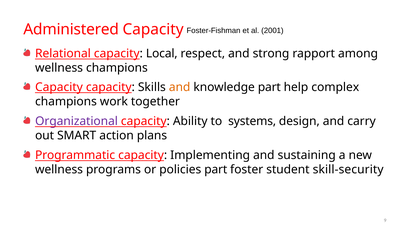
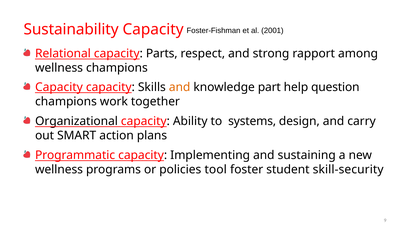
Administered: Administered -> Sustainability
Local: Local -> Parts
complex: complex -> question
Organizational colour: purple -> black
policies part: part -> tool
